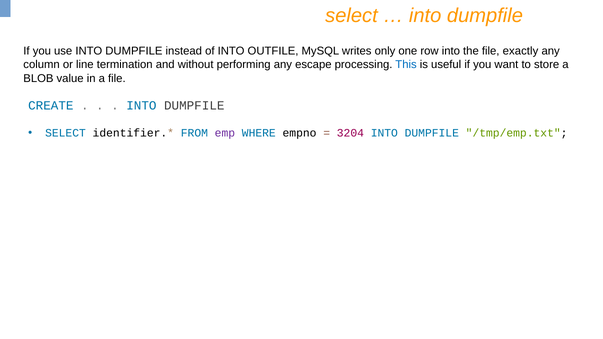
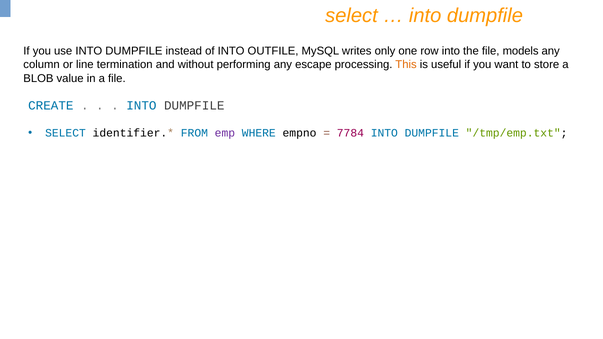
exactly: exactly -> models
This colour: blue -> orange
3204: 3204 -> 7784
